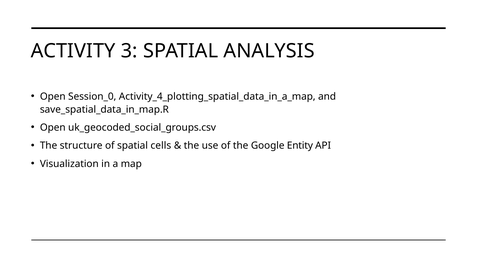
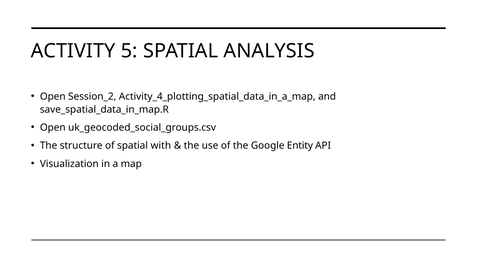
3: 3 -> 5
Session_0: Session_0 -> Session_2
cells: cells -> with
